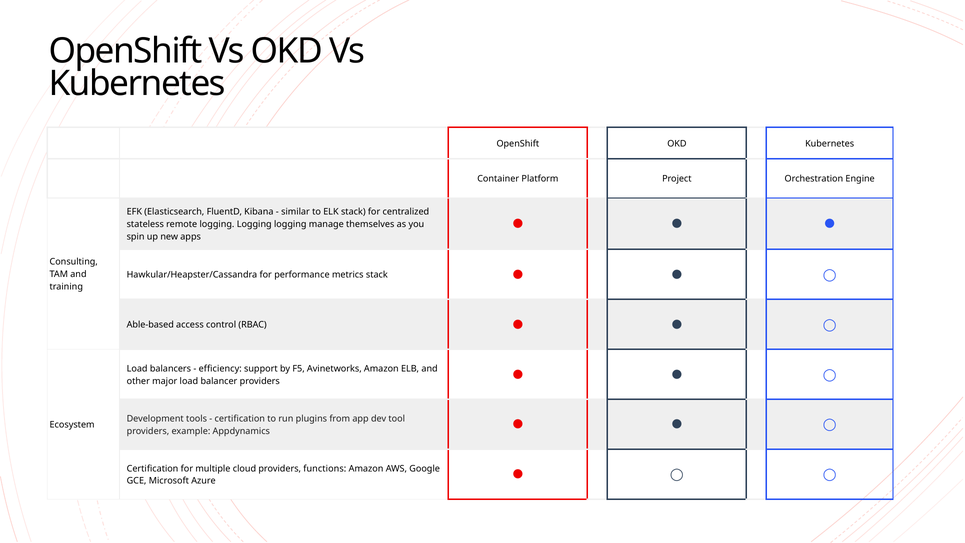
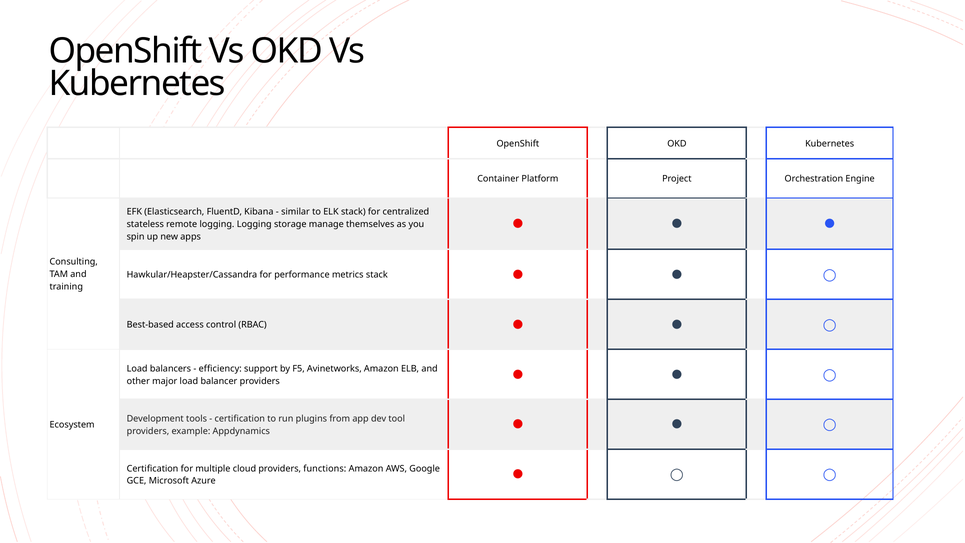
logging Logging logging: logging -> storage
Able-based: Able-based -> Best-based
